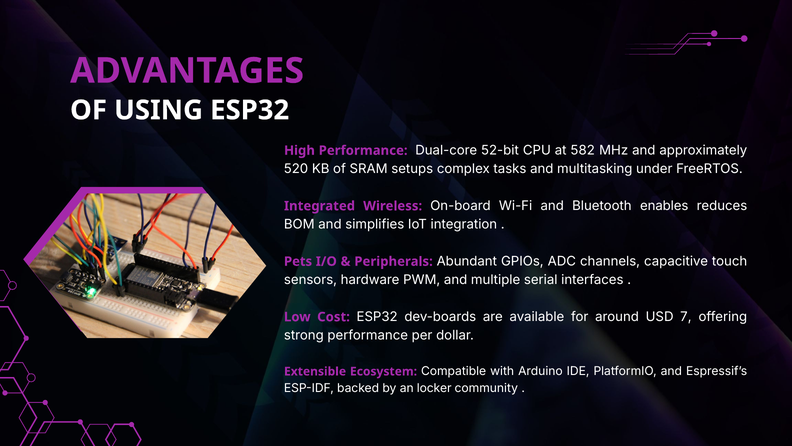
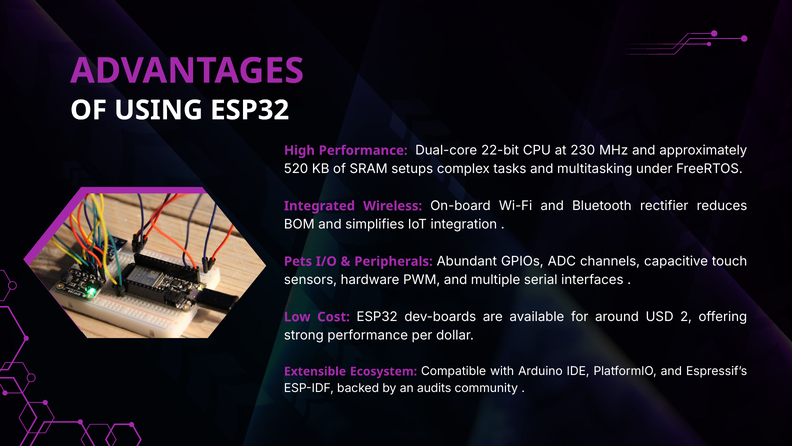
52-bit: 52-bit -> 22-bit
582: 582 -> 230
enables: enables -> rectifier
7: 7 -> 2
locker: locker -> audits
